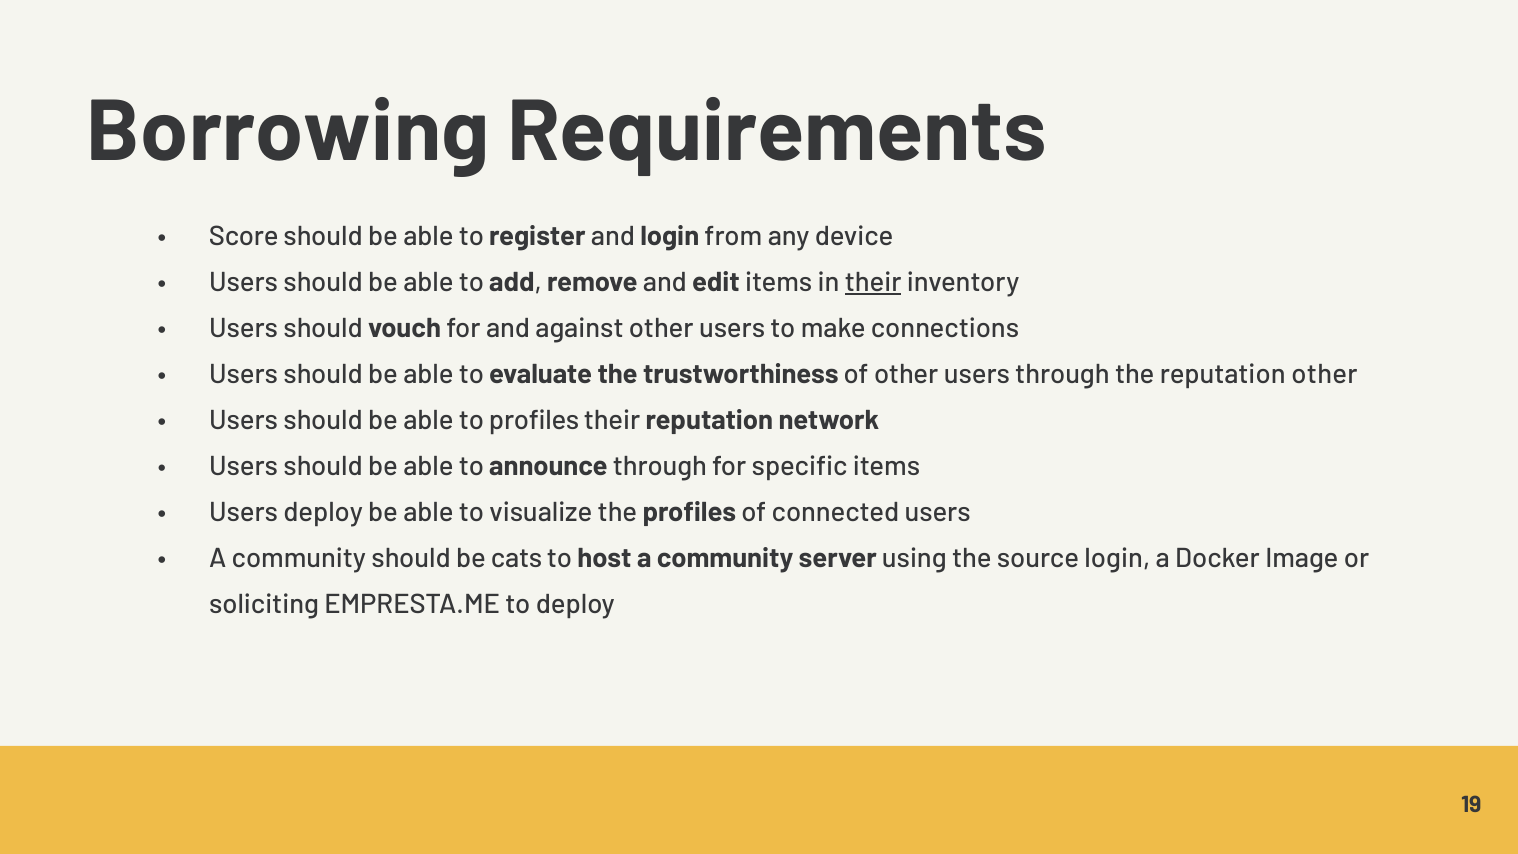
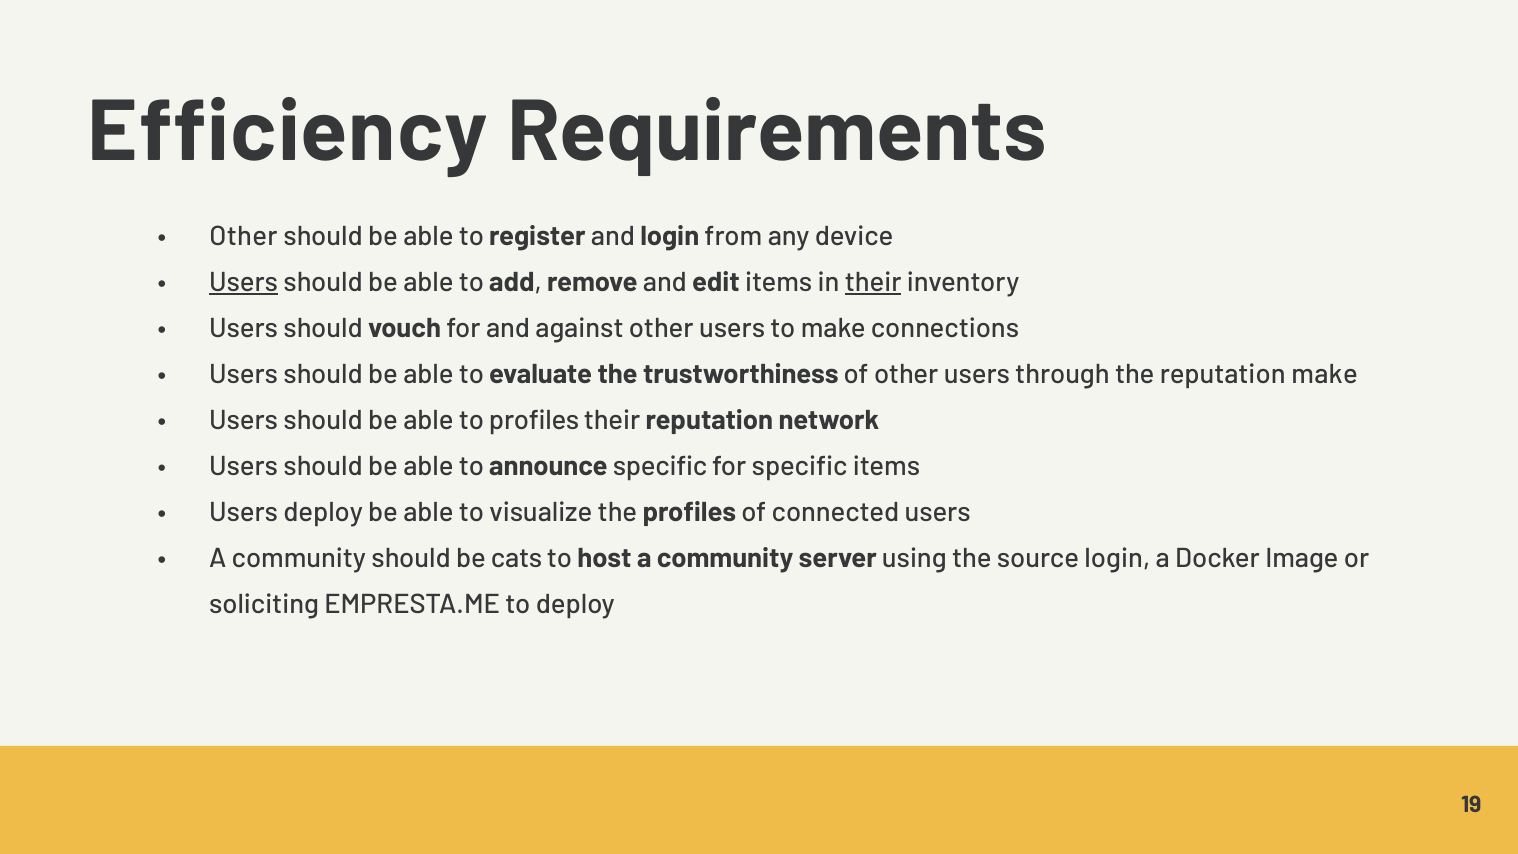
Borrowing: Borrowing -> Efficiency
Score at (244, 236): Score -> Other
Users at (244, 282) underline: none -> present
reputation other: other -> make
announce through: through -> specific
